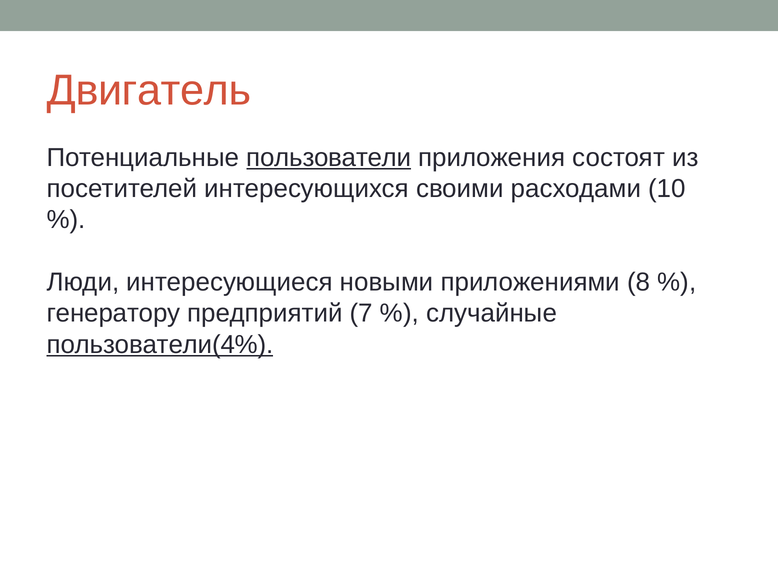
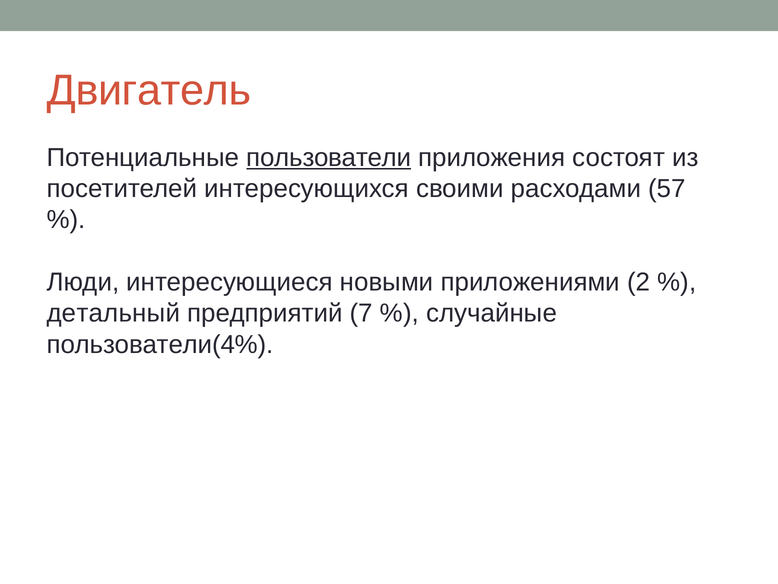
10: 10 -> 57
8: 8 -> 2
генератору: генератору -> детальный
пользователи(4% underline: present -> none
